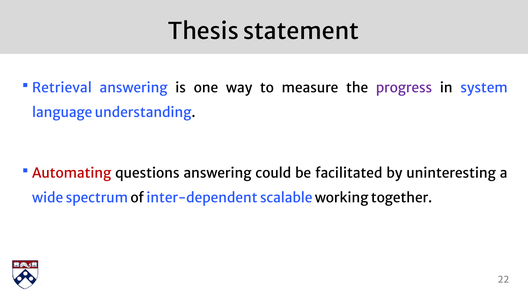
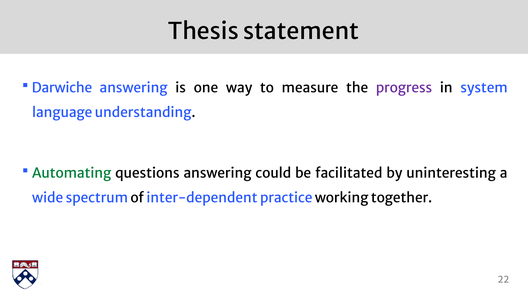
Retrieval: Retrieval -> Darwiche
Automating colour: red -> green
scalable: scalable -> practice
